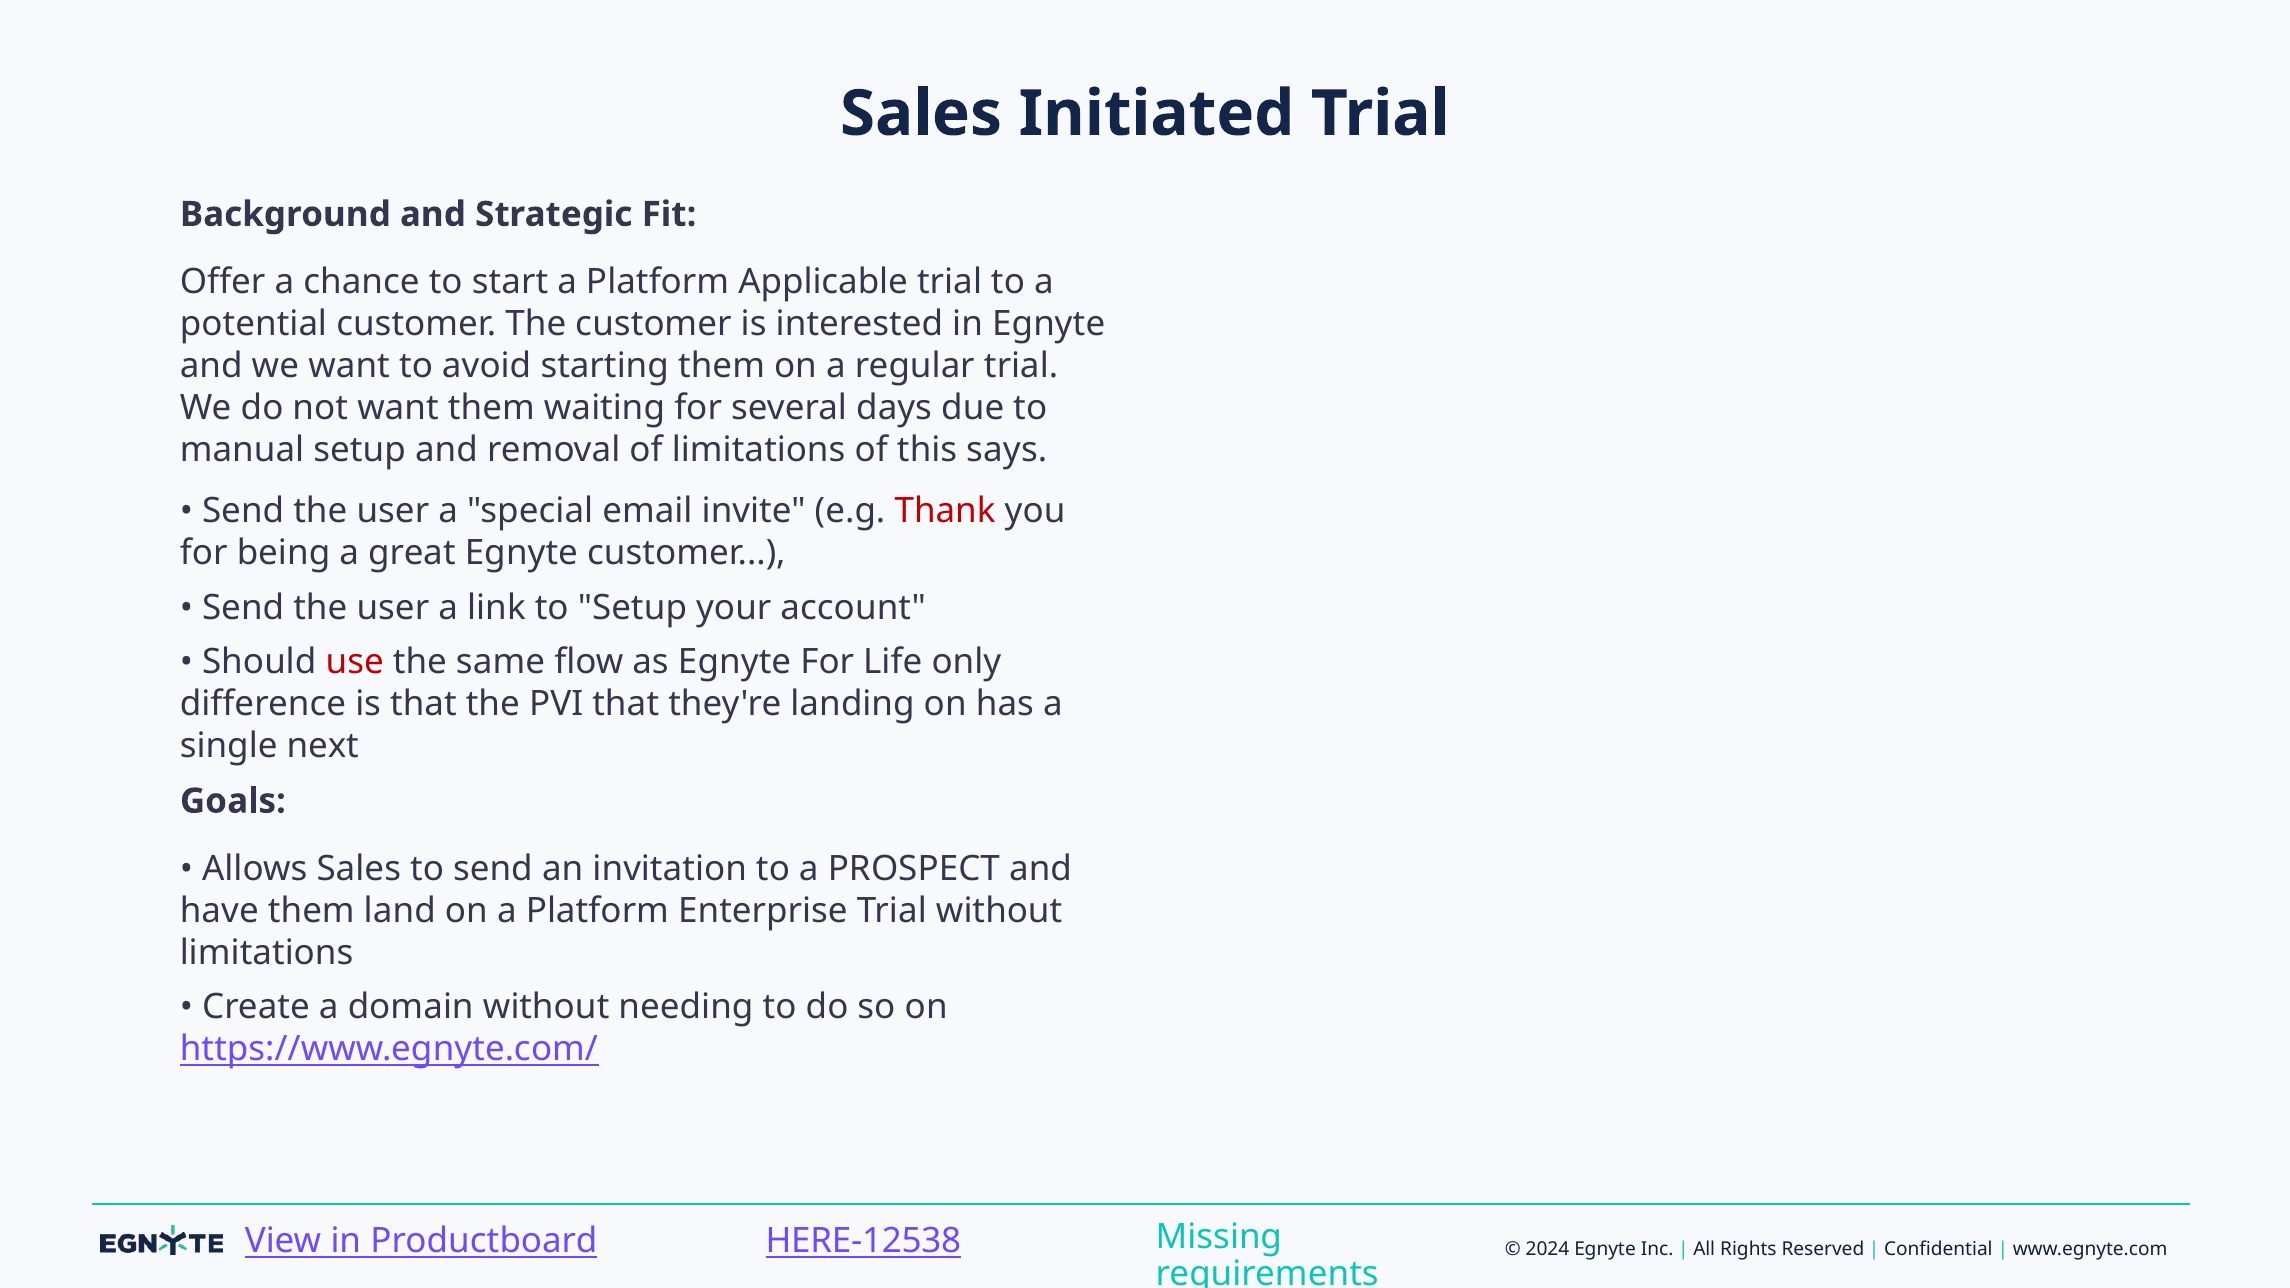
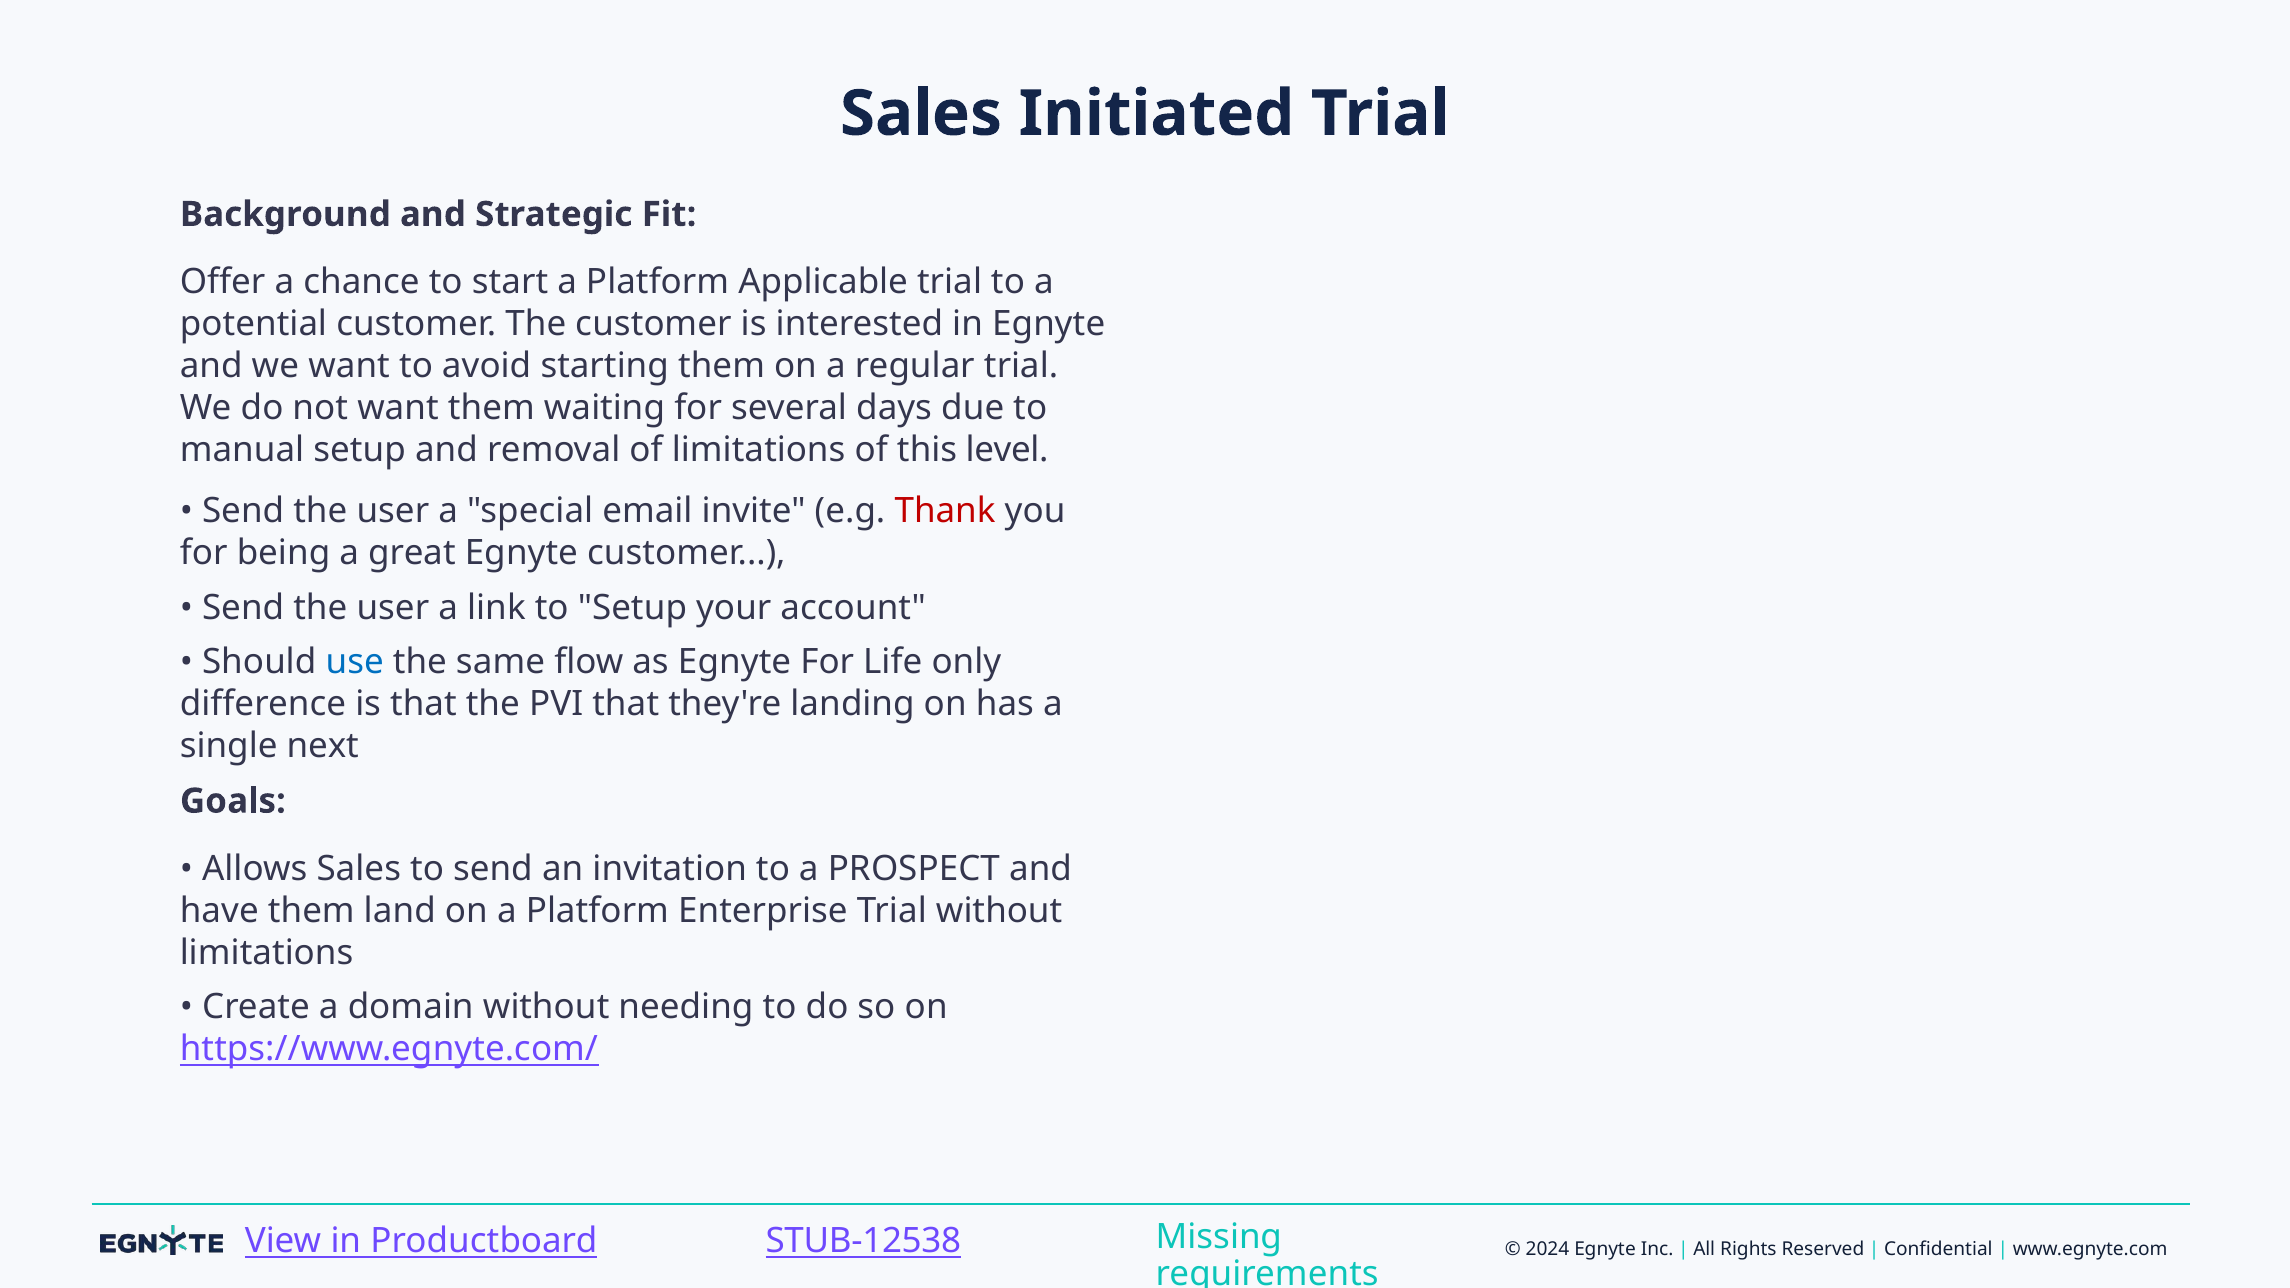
says: says -> level
use colour: red -> blue
HERE-12538: HERE-12538 -> STUB-12538
